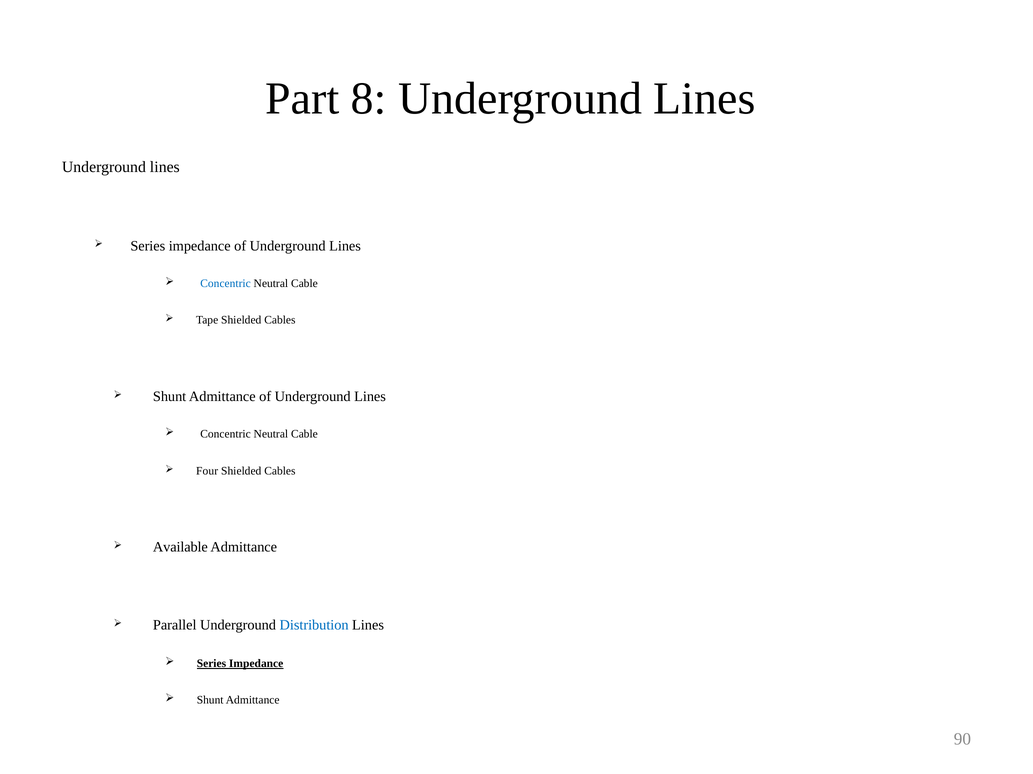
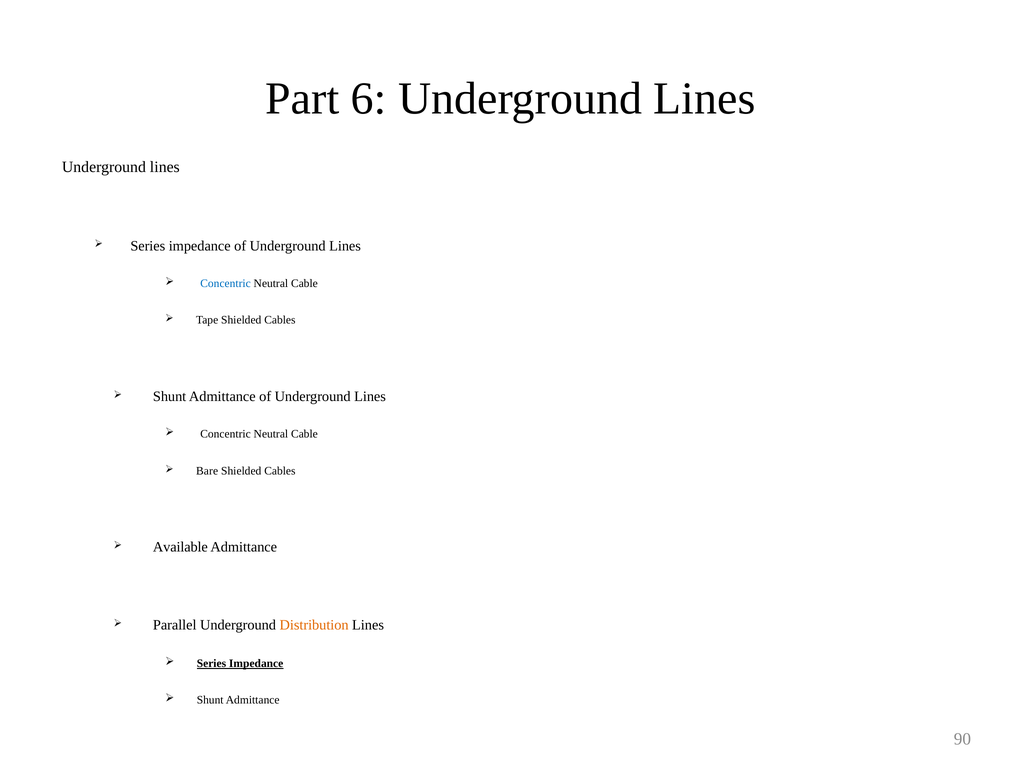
8: 8 -> 6
Four: Four -> Bare
Distribution colour: blue -> orange
